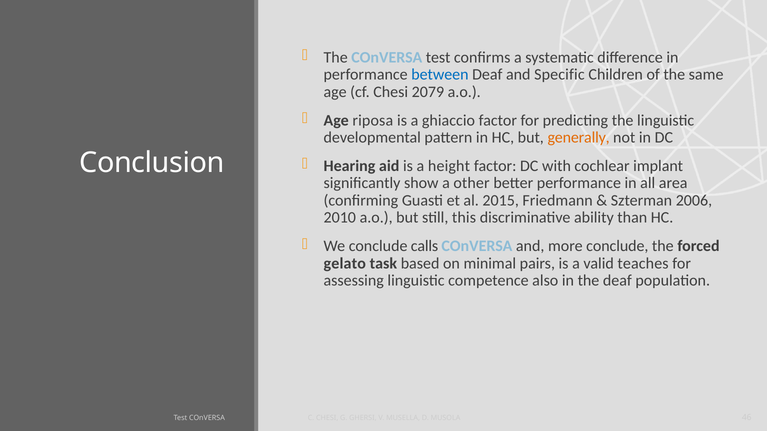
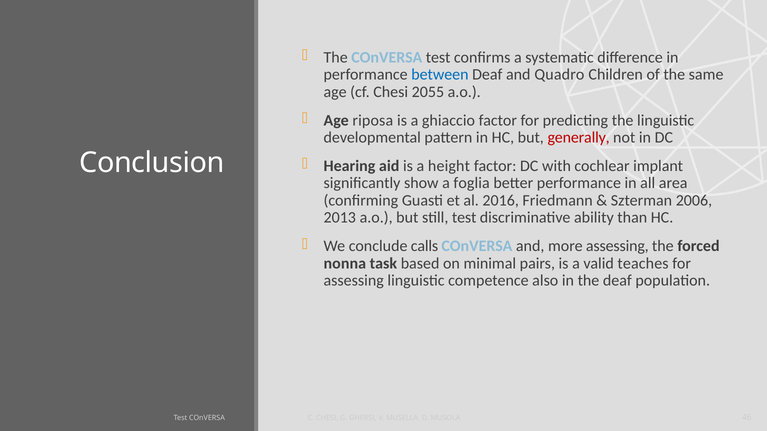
Specific: Specific -> Quadro
2079: 2079 -> 2055
generally colour: orange -> red
other: other -> foglia
2015: 2015 -> 2016
2010: 2010 -> 2013
still this: this -> test
more conclude: conclude -> assessing
gelato: gelato -> nonna
